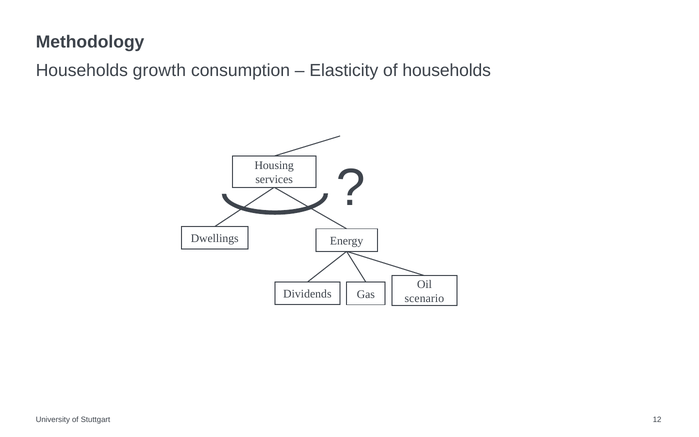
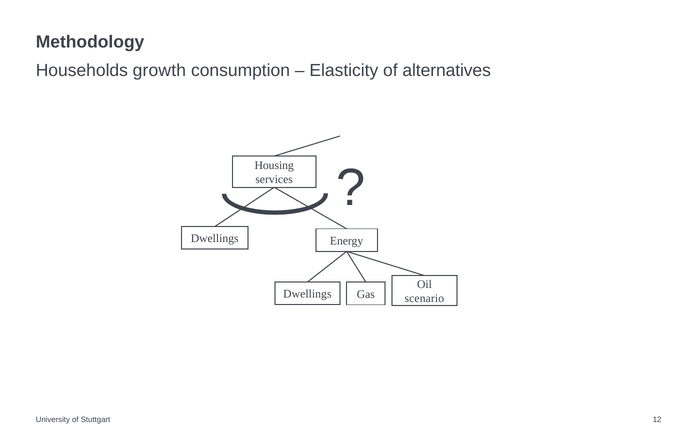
of households: households -> alternatives
Dividends at (307, 294): Dividends -> Dwellings
